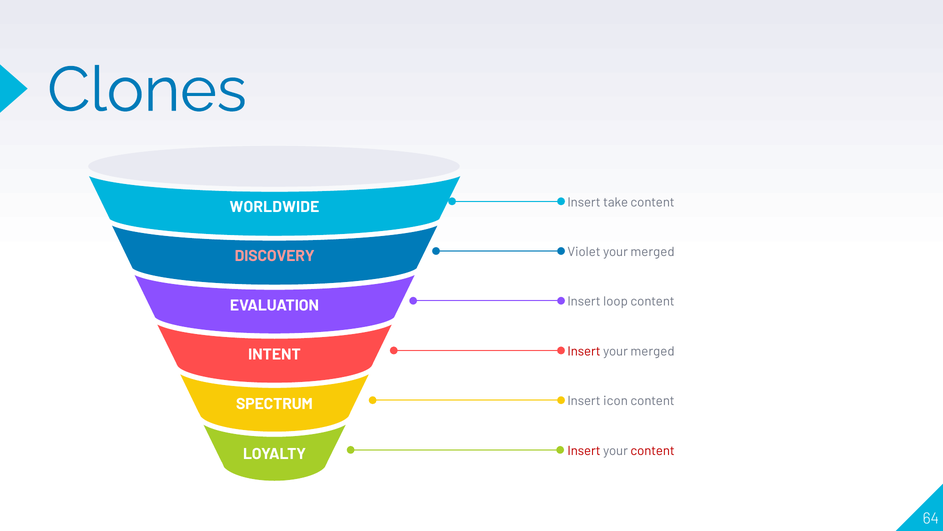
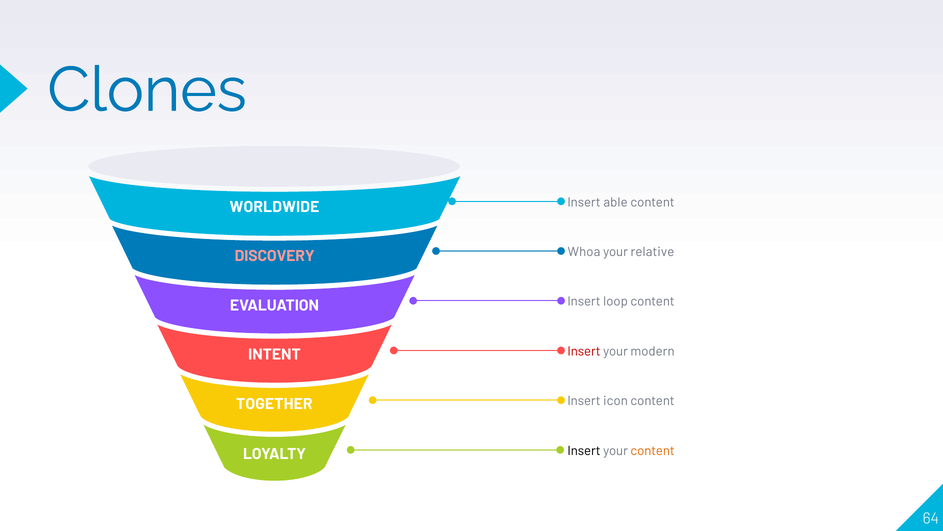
take: take -> able
Violet: Violet -> Whoa
merged at (652, 252): merged -> relative
merged at (652, 351): merged -> modern
SPECTRUM: SPECTRUM -> TOGETHER
Insert at (584, 450) colour: red -> black
content at (653, 450) colour: red -> orange
